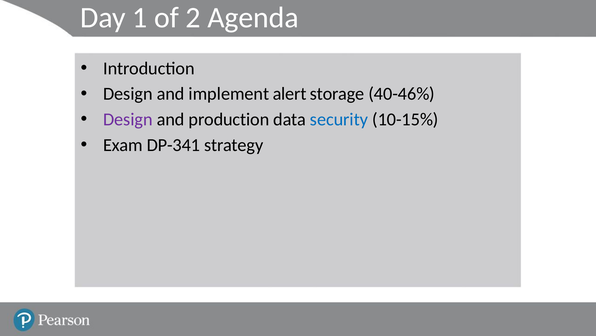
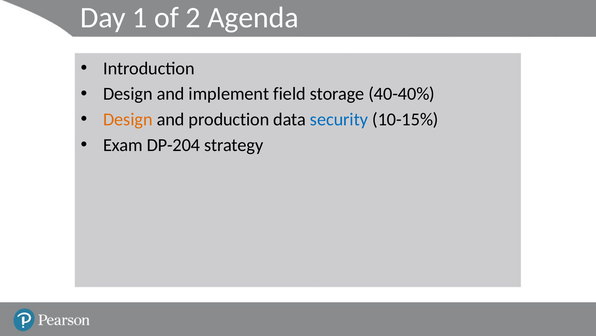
alert: alert -> field
40-46%: 40-46% -> 40-40%
Design at (128, 119) colour: purple -> orange
DP-341: DP-341 -> DP-204
